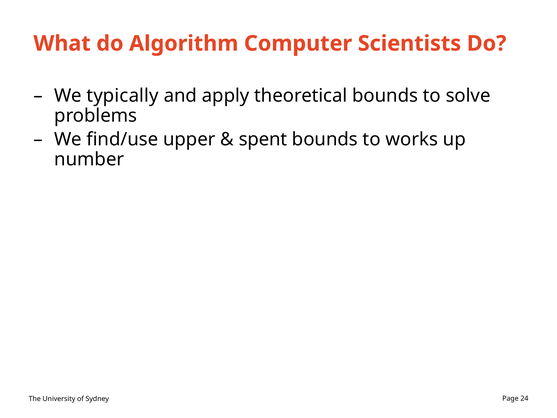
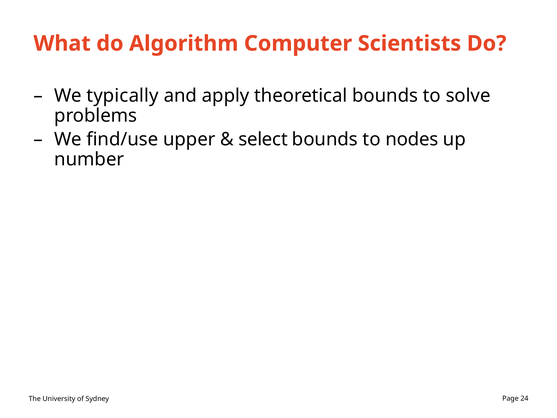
spent: spent -> select
works: works -> nodes
